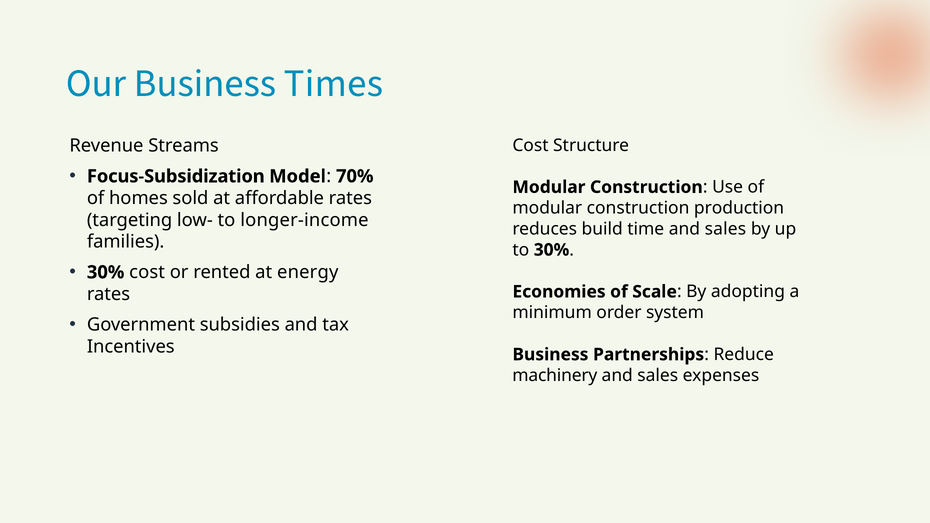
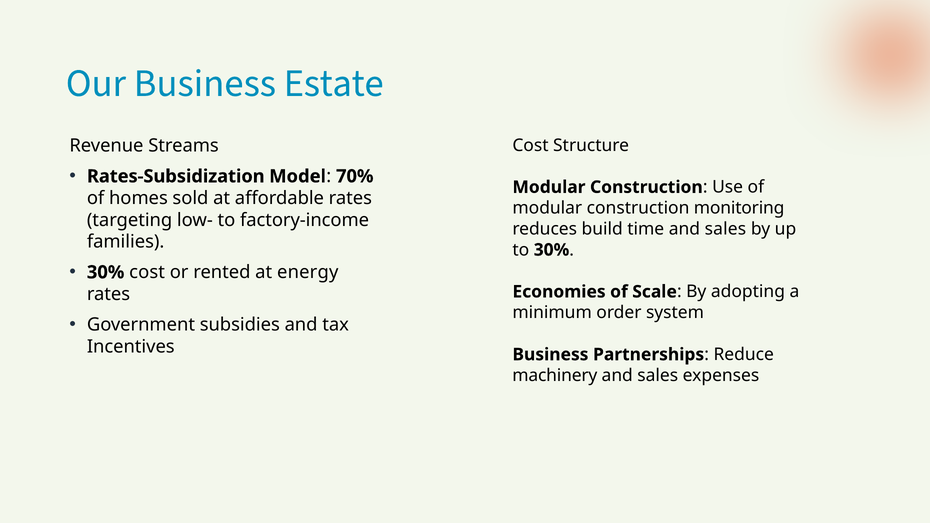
Times: Times -> Estate
Focus-Subsidization: Focus-Subsidization -> Rates-Subsidization
production: production -> monitoring
longer-income: longer-income -> factory-income
